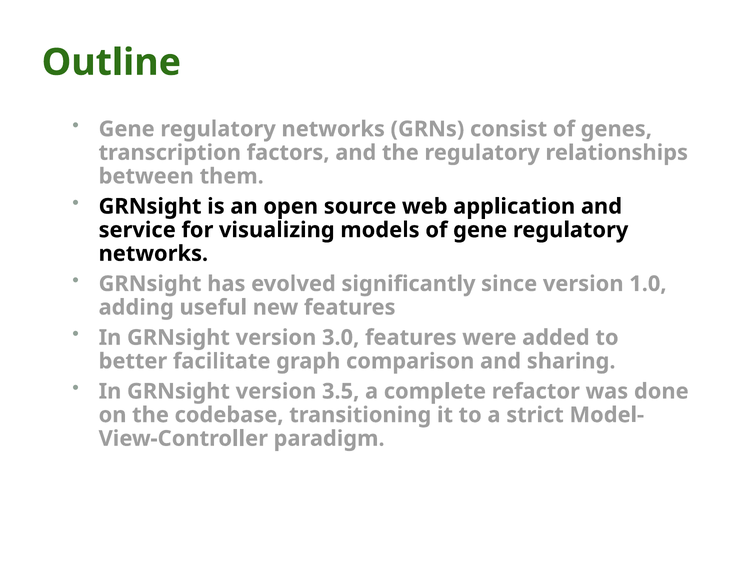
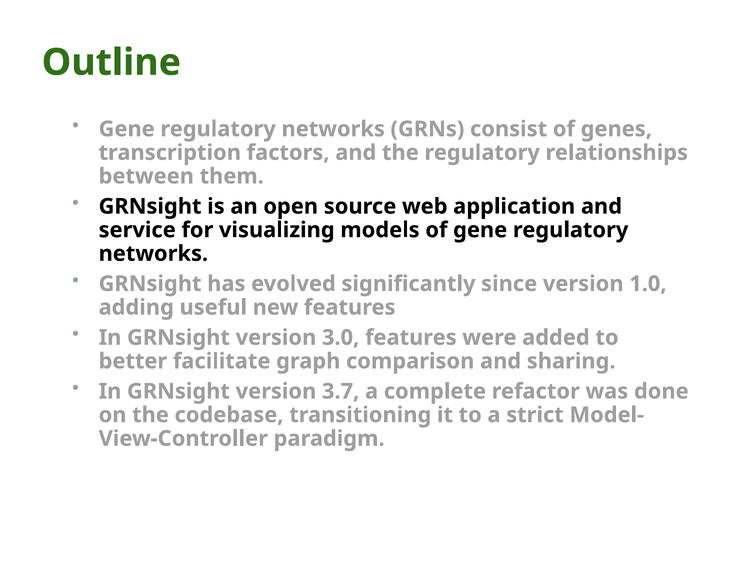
3.5: 3.5 -> 3.7
